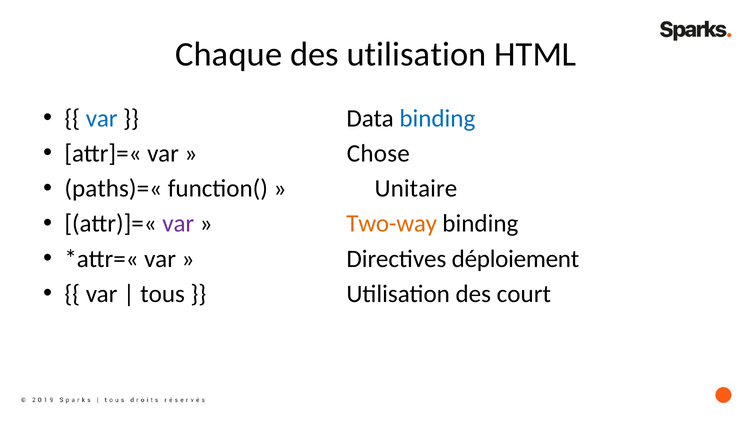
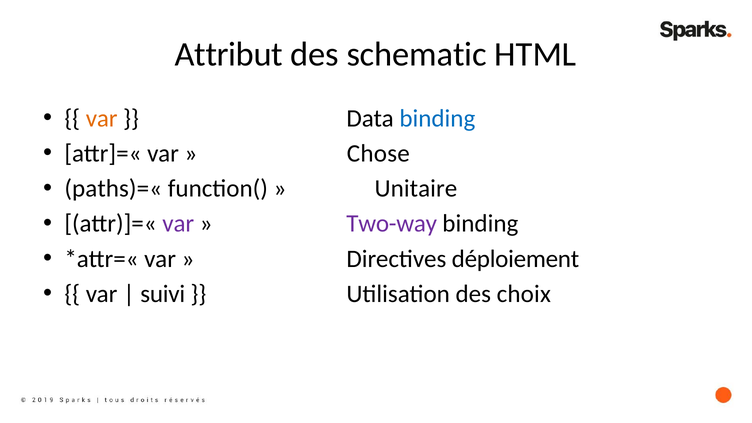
Chaque: Chaque -> Attribut
des utilisation: utilisation -> schematic
var at (102, 118) colour: blue -> orange
Two-way colour: orange -> purple
tous: tous -> suivi
court: court -> choix
